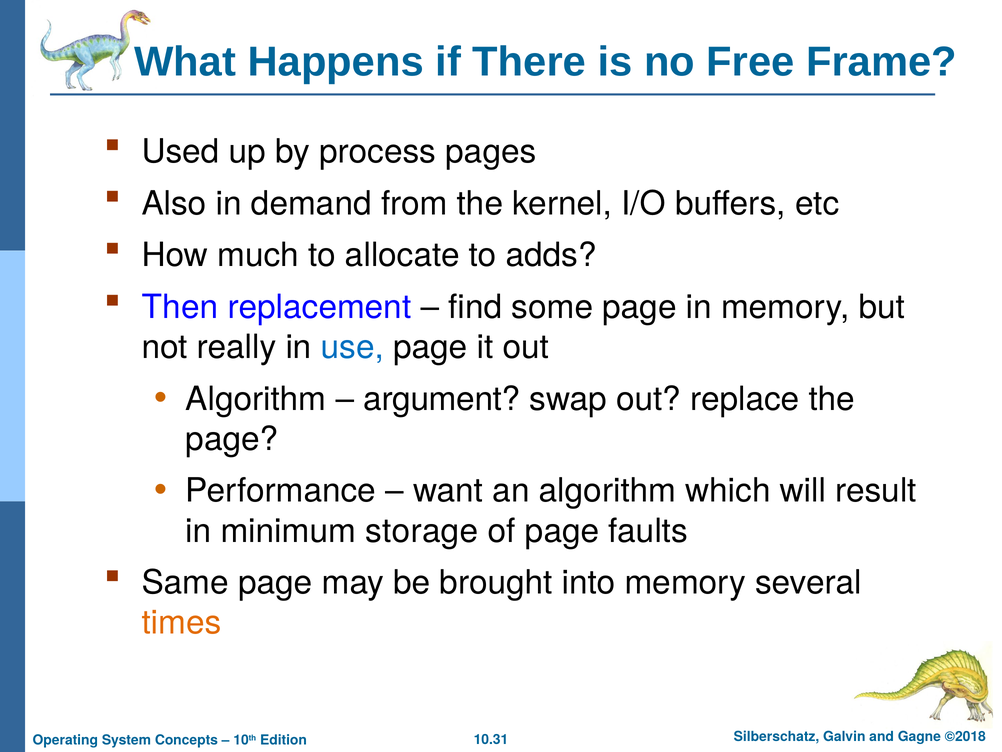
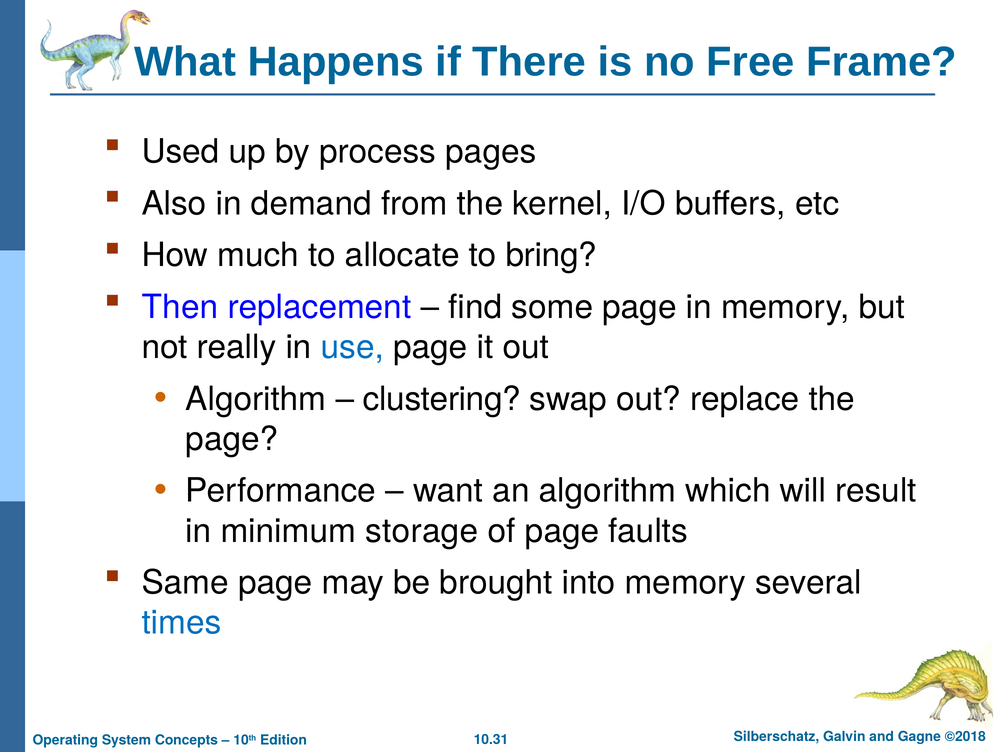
adds: adds -> bring
argument: argument -> clustering
times colour: orange -> blue
